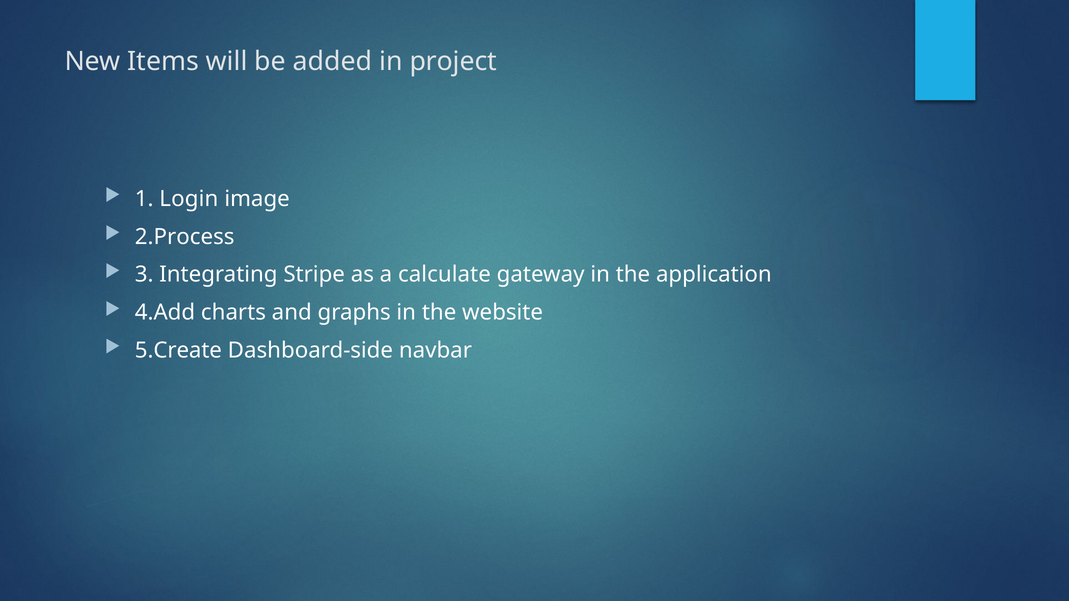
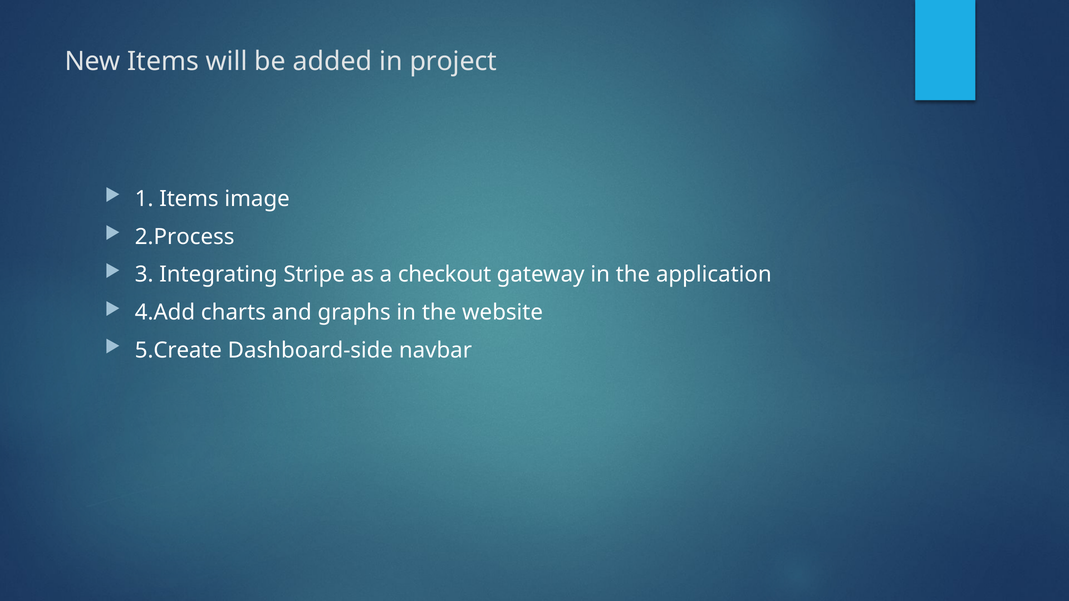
1 Login: Login -> Items
calculate: calculate -> checkout
